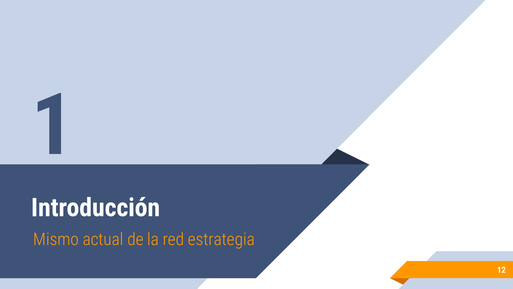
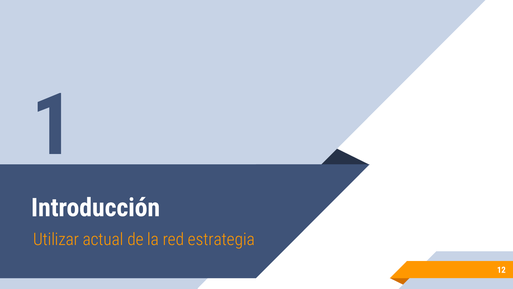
Mismo: Mismo -> Utilizar
